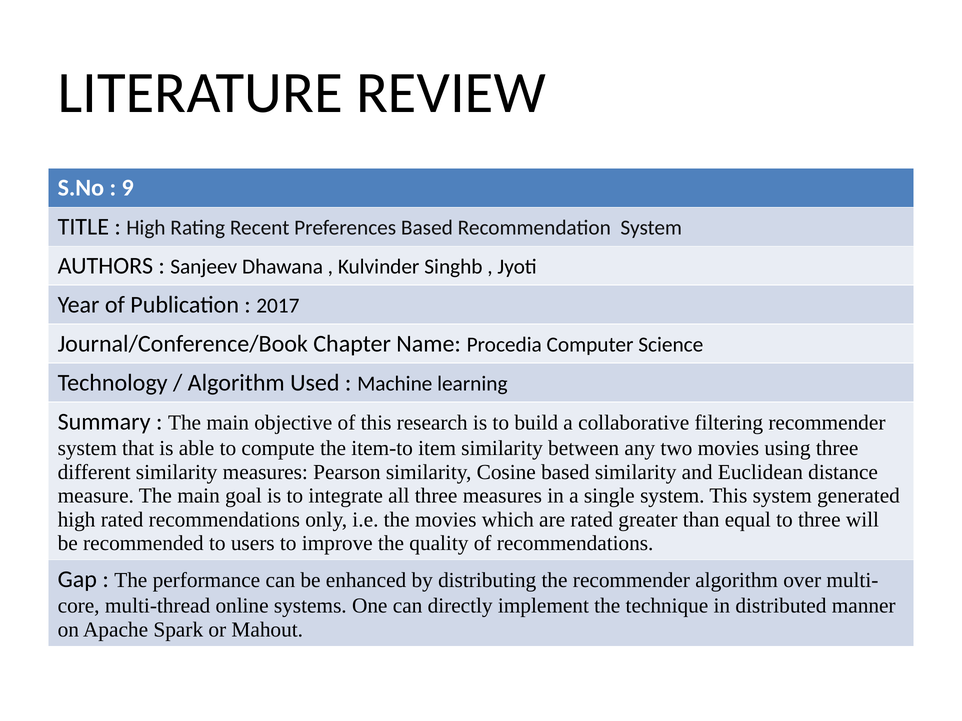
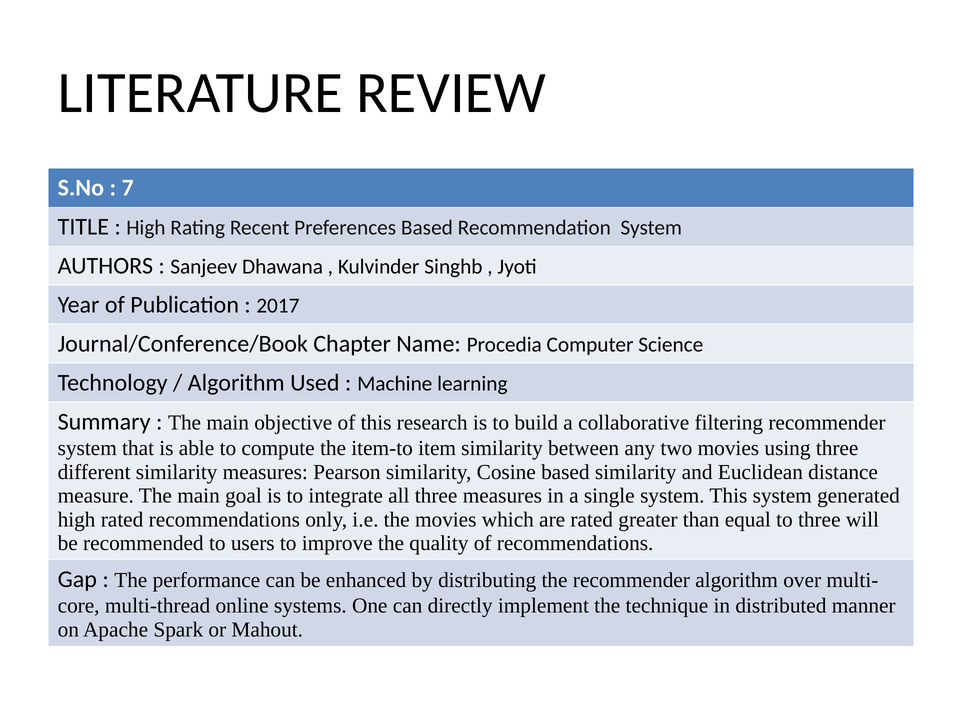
9: 9 -> 7
